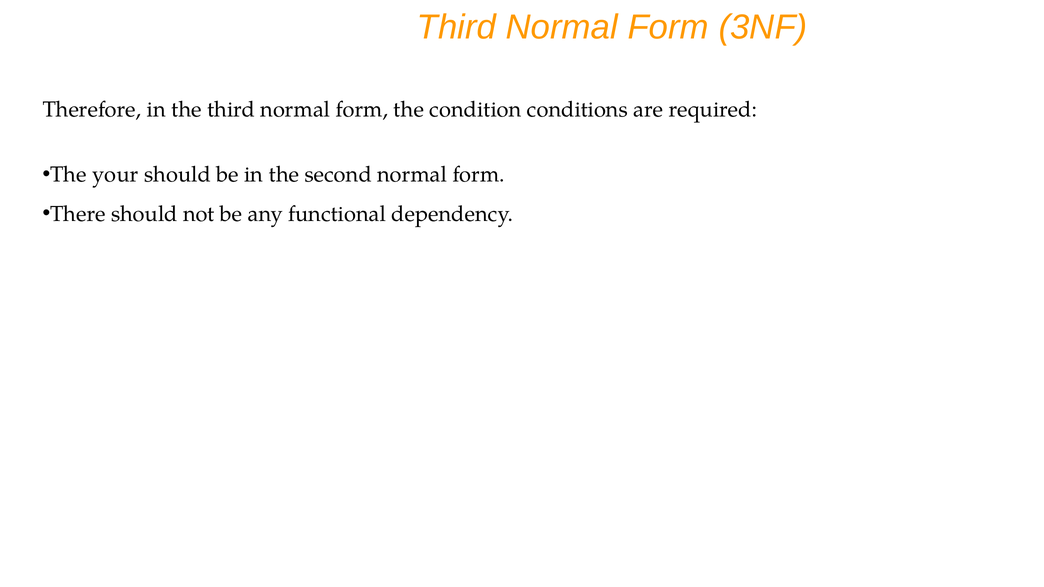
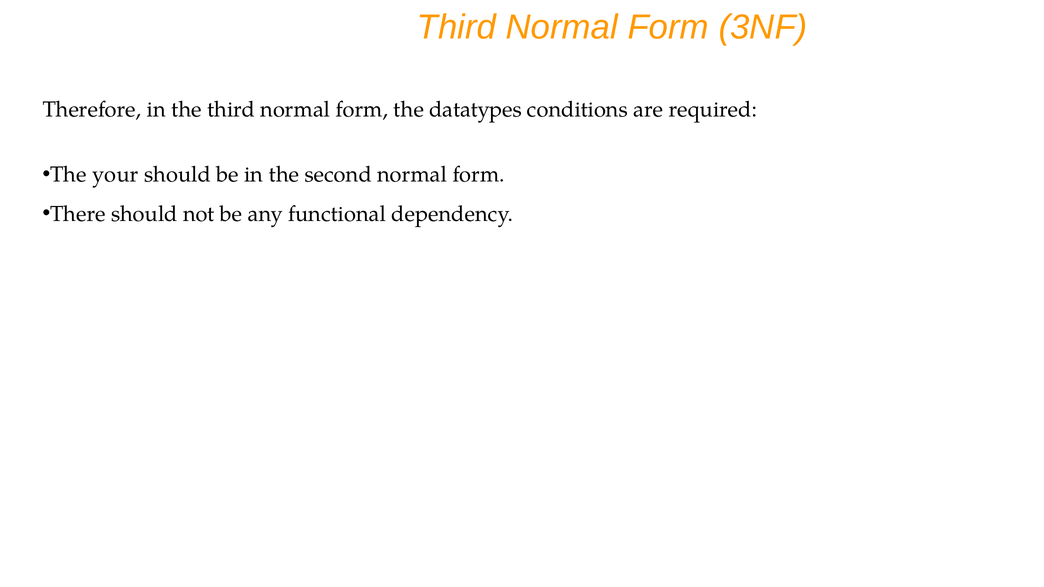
condition: condition -> datatypes
